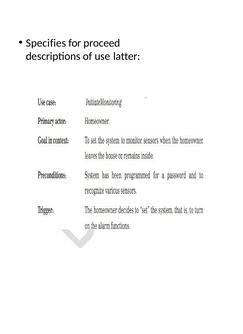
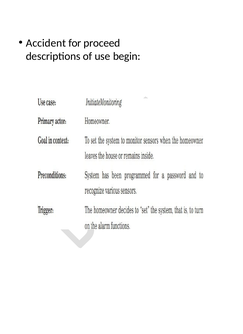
Specifies: Specifies -> Accident
latter: latter -> begin
